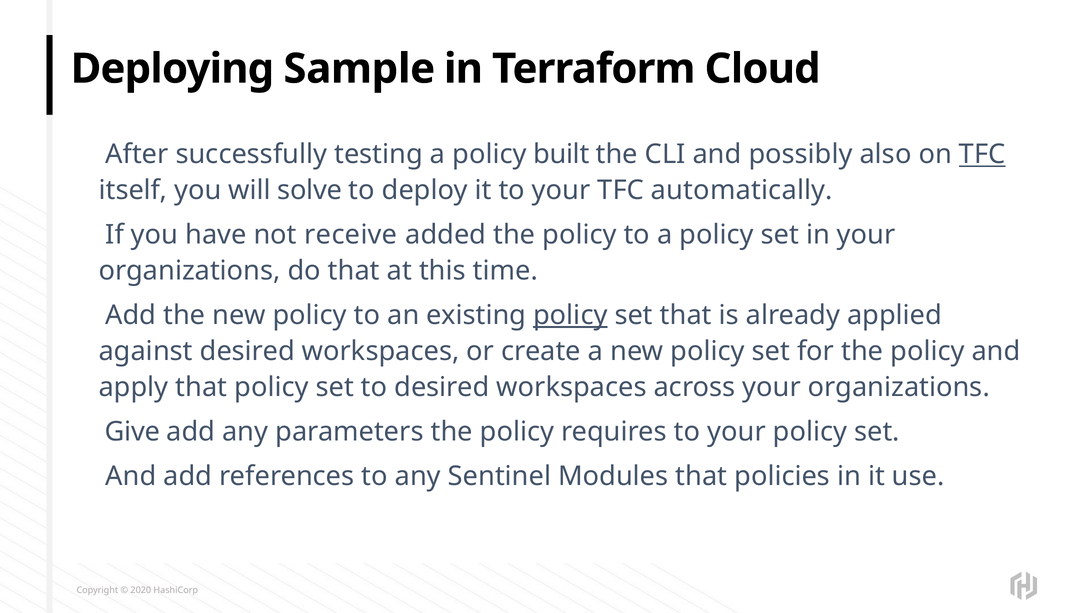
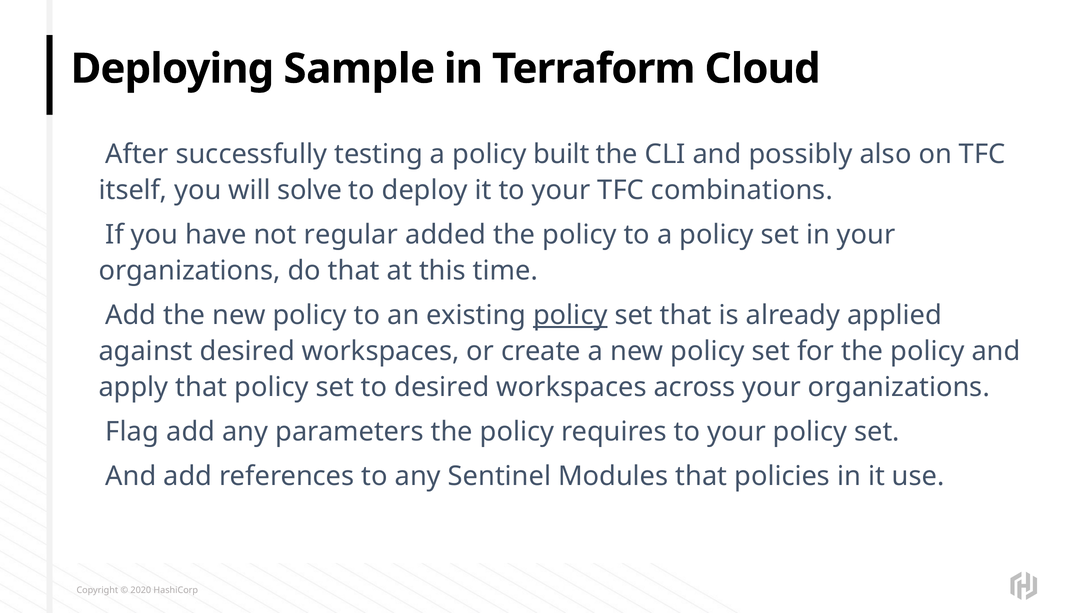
TFC at (982, 154) underline: present -> none
automatically: automatically -> combinations
receive: receive -> regular
Give: Give -> Flag
